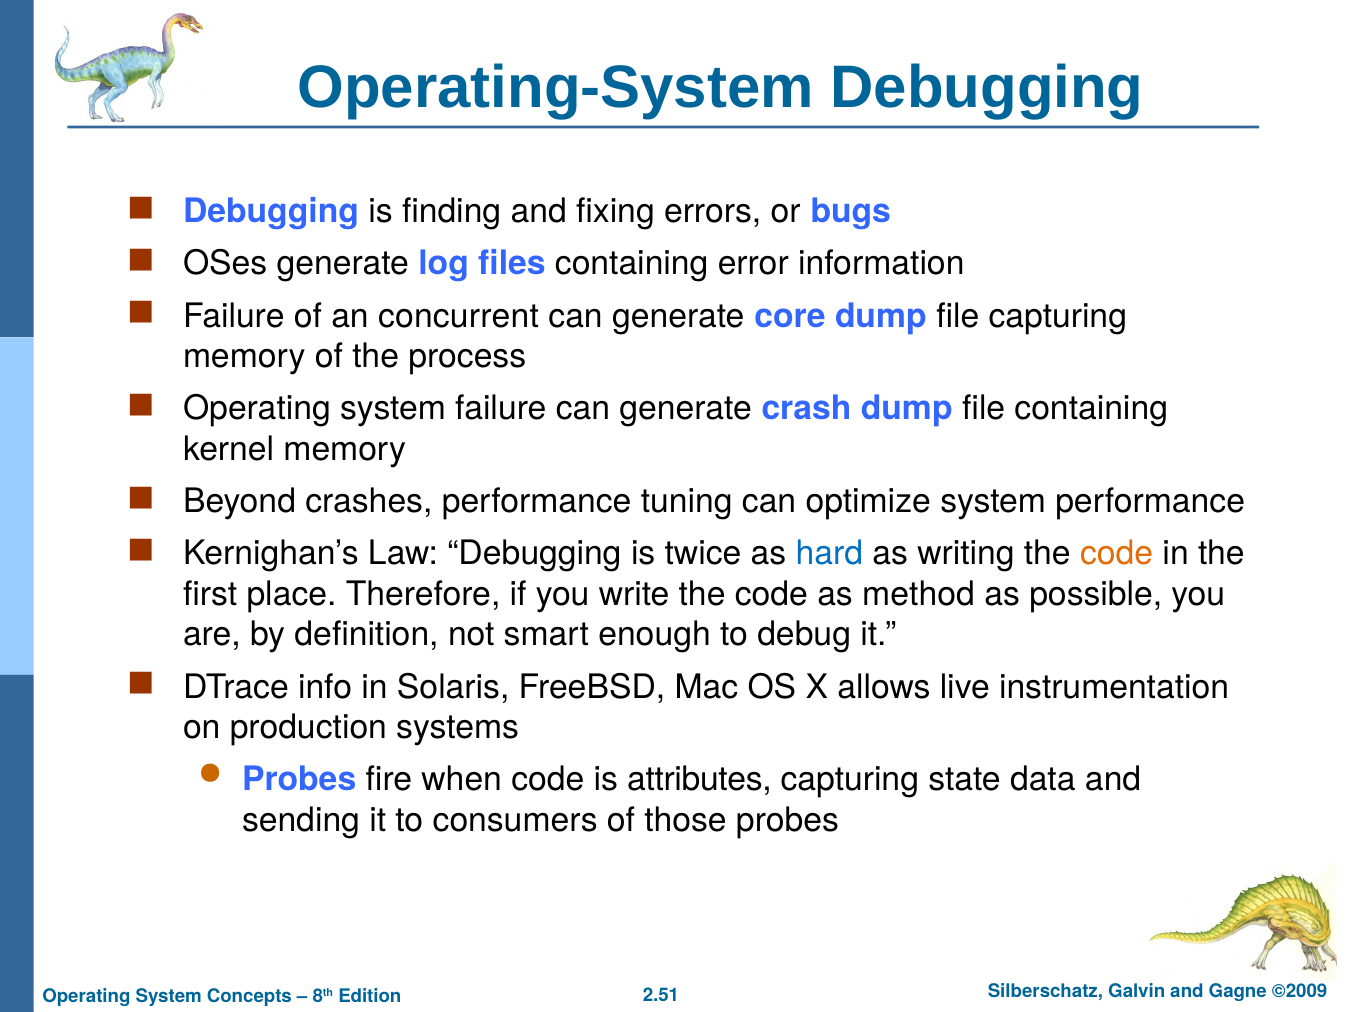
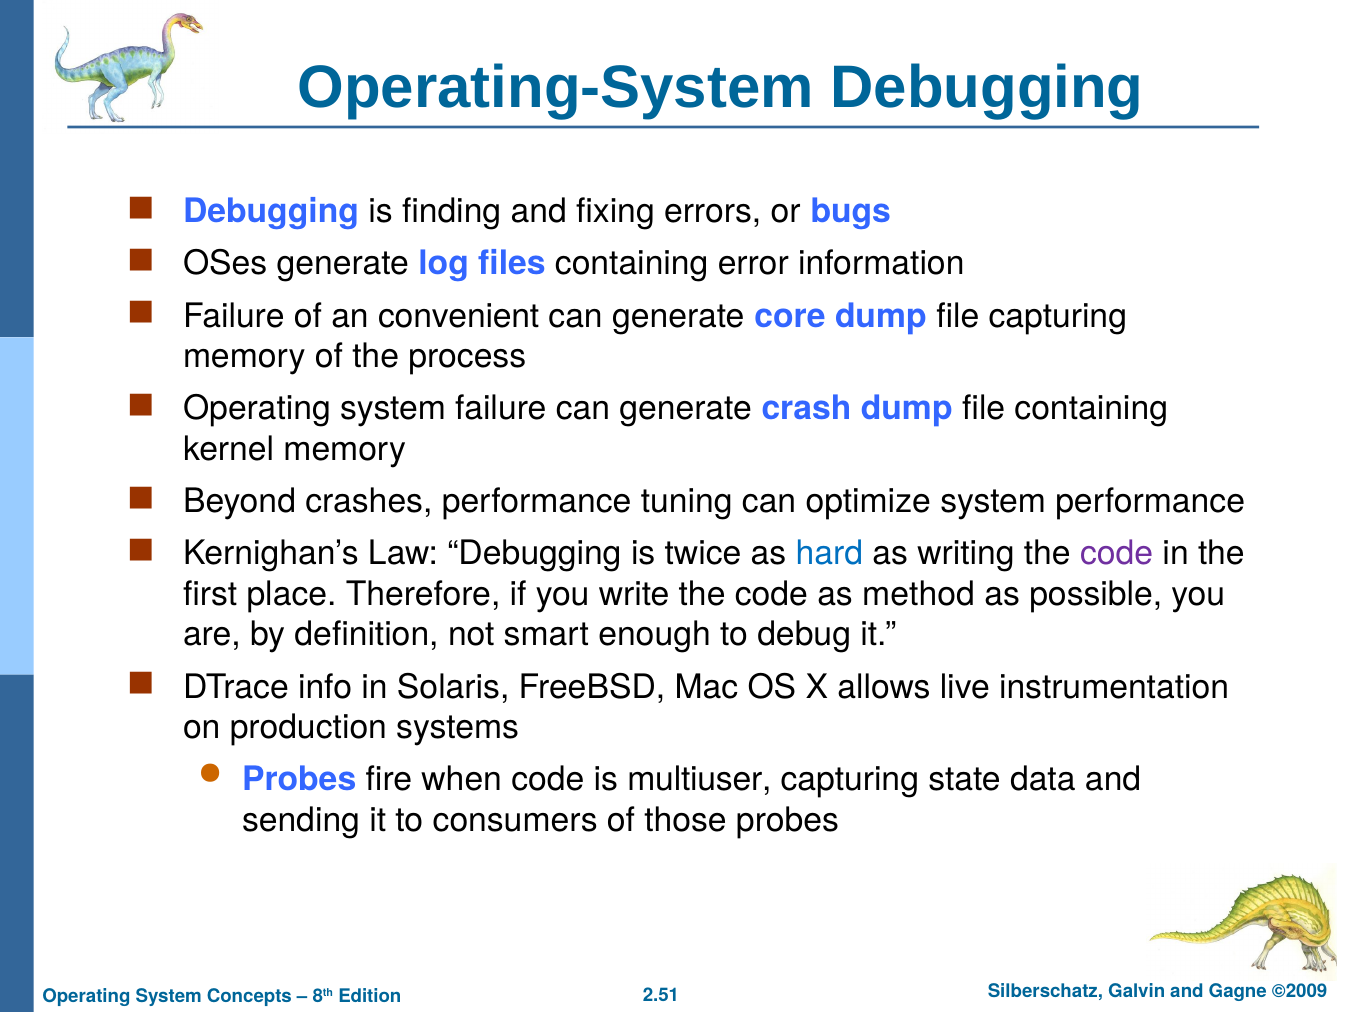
concurrent: concurrent -> convenient
code at (1117, 554) colour: orange -> purple
attributes: attributes -> multiuser
